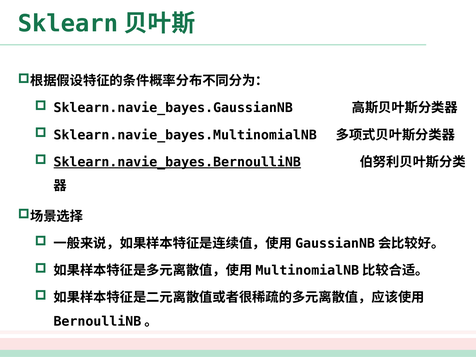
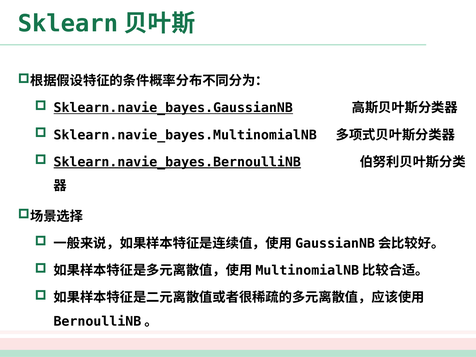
Sklearn.navie_bayes.GaussianNB underline: none -> present
